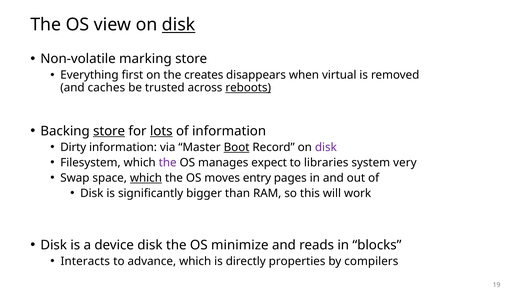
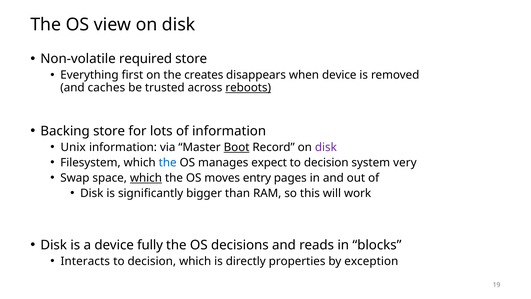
disk at (179, 25) underline: present -> none
marking: marking -> required
when virtual: virtual -> device
store at (109, 131) underline: present -> none
lots underline: present -> none
Dirty: Dirty -> Unix
the at (168, 162) colour: purple -> blue
libraries at (326, 162): libraries -> decision
device disk: disk -> fully
minimize: minimize -> decisions
advance at (152, 261): advance -> decision
compilers: compilers -> exception
